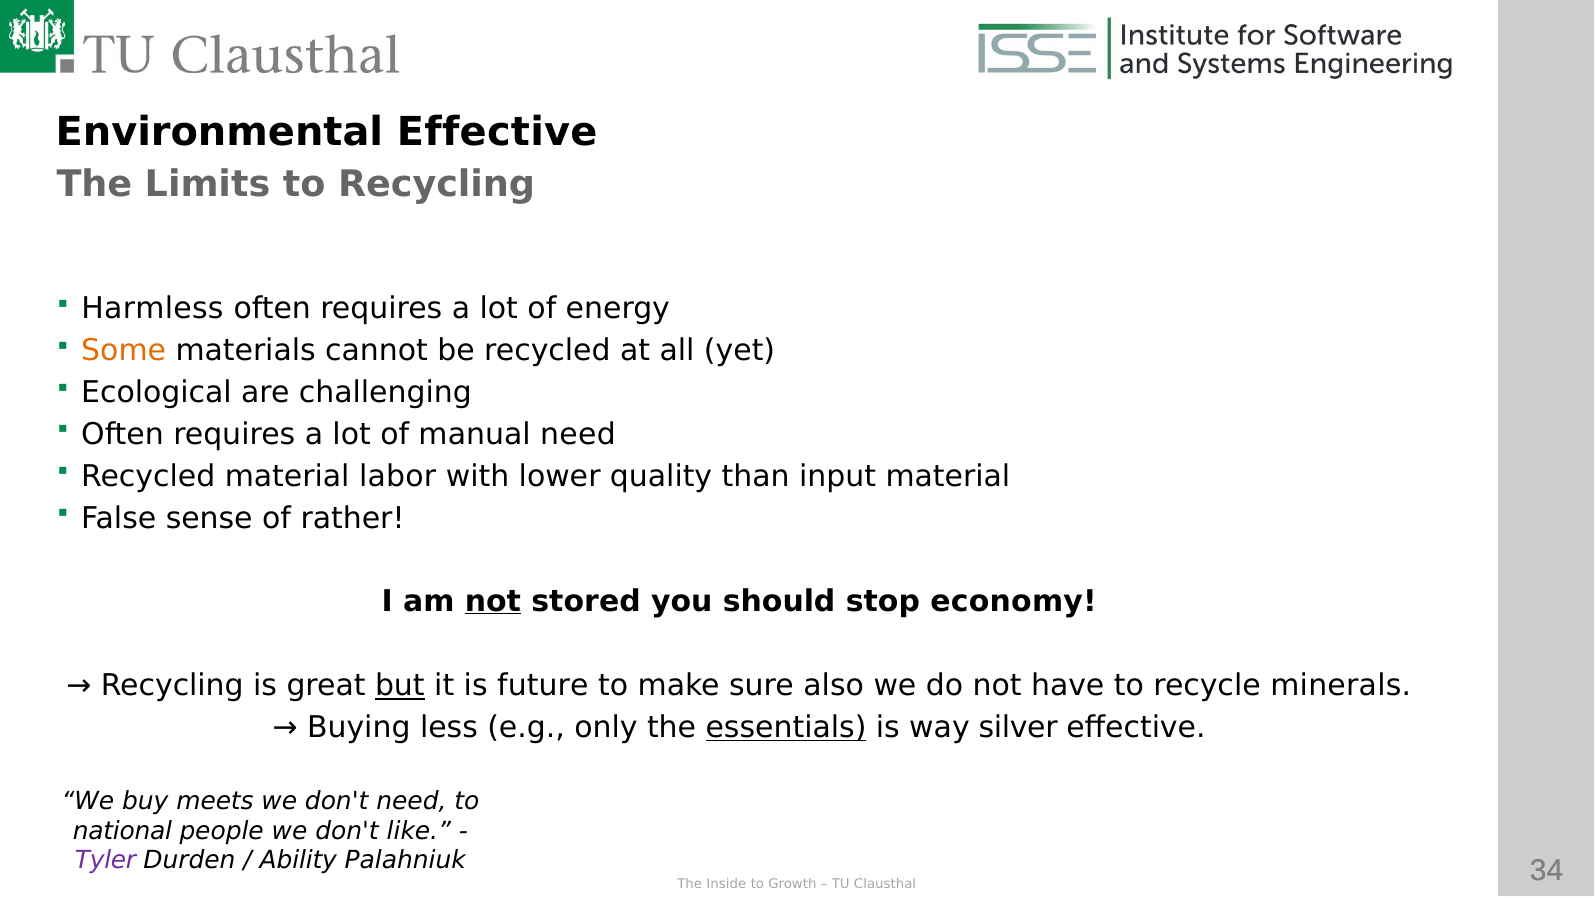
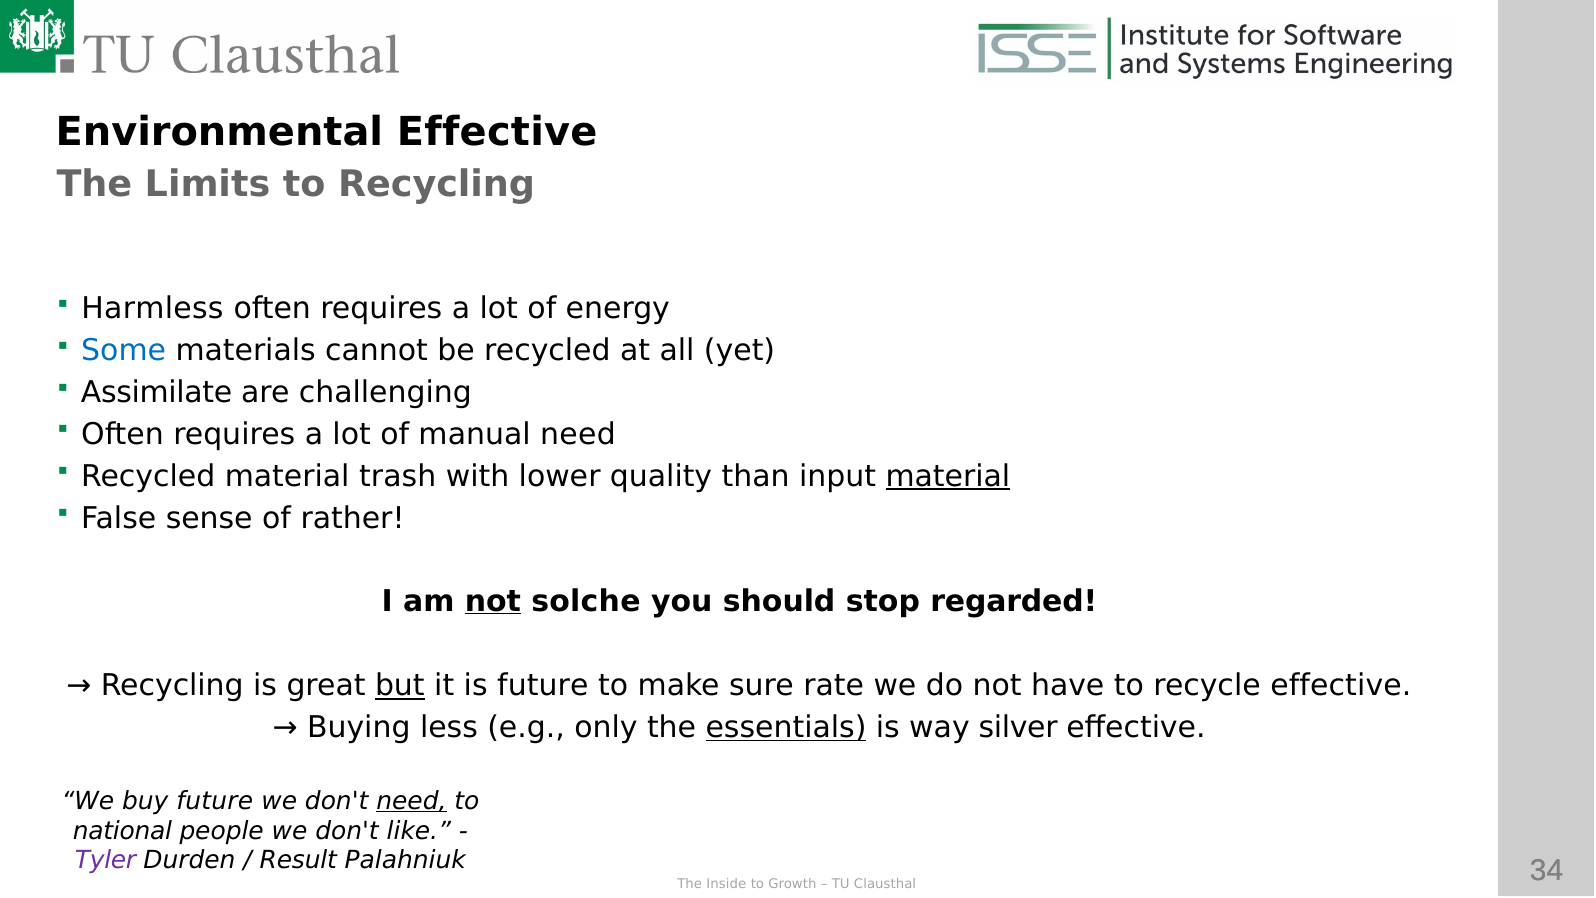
Some colour: orange -> blue
Ecological: Ecological -> Assimilate
labor: labor -> trash
material at (948, 476) underline: none -> present
stored: stored -> solche
economy: economy -> regarded
also: also -> rate
recycle minerals: minerals -> effective
buy meets: meets -> future
need at (411, 801) underline: none -> present
Ability: Ability -> Result
